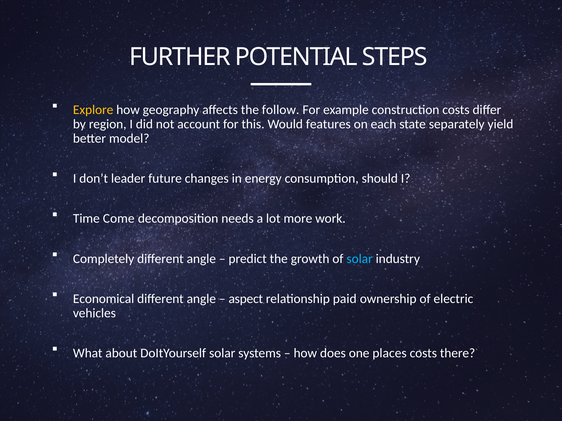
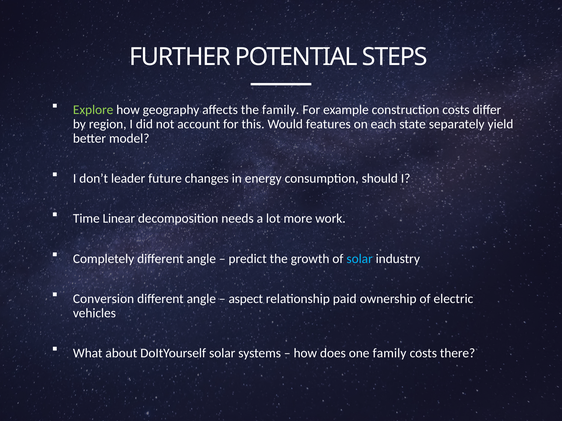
Explore colour: yellow -> light green
the follow: follow -> family
Come: Come -> Linear
Economical: Economical -> Conversion
one places: places -> family
